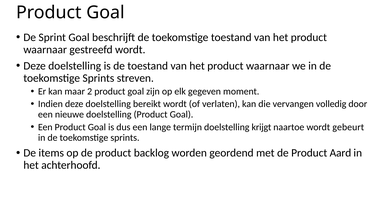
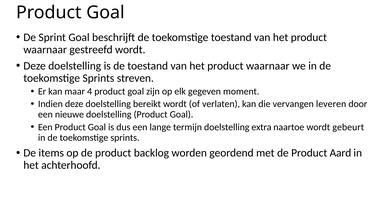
2: 2 -> 4
volledig: volledig -> leveren
krijgt: krijgt -> extra
